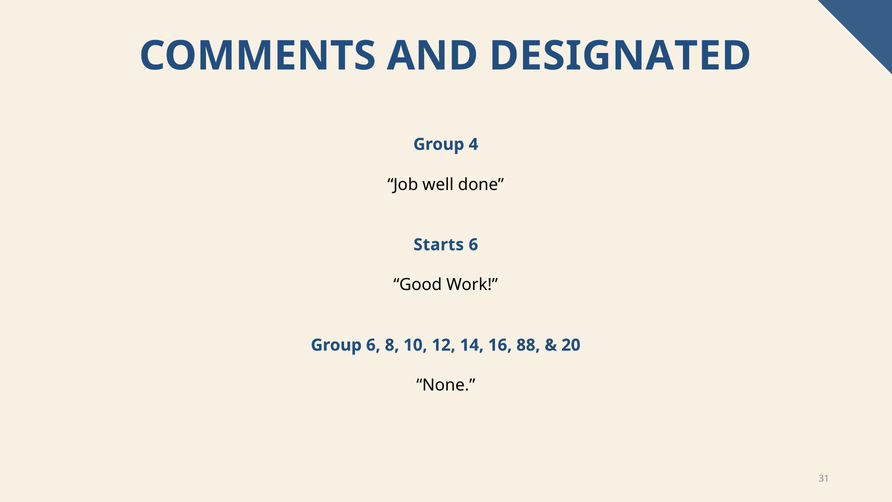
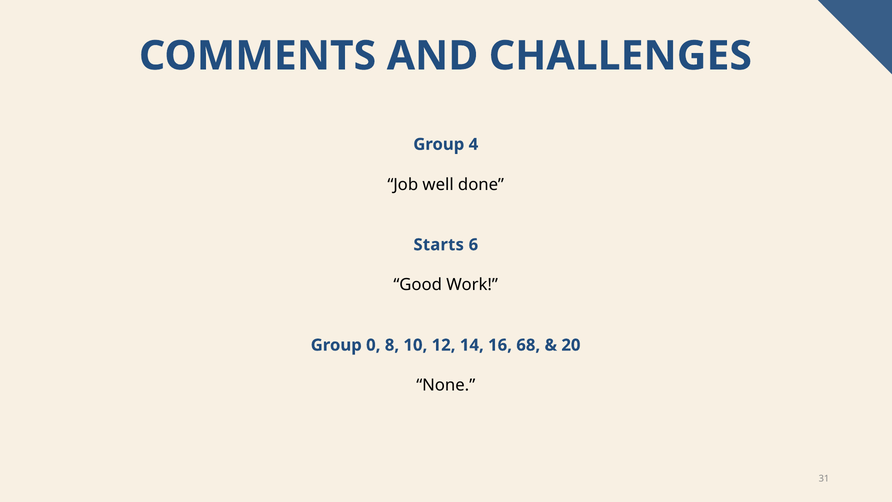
DESIGNATED: DESIGNATED -> CHALLENGES
Group 6: 6 -> 0
88: 88 -> 68
